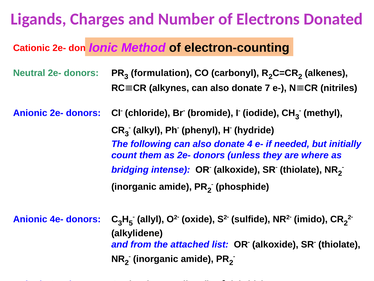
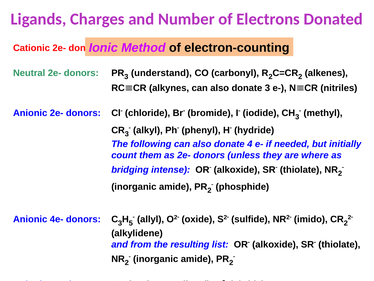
formulation: formulation -> understand
donate 7: 7 -> 3
attached: attached -> resulting
